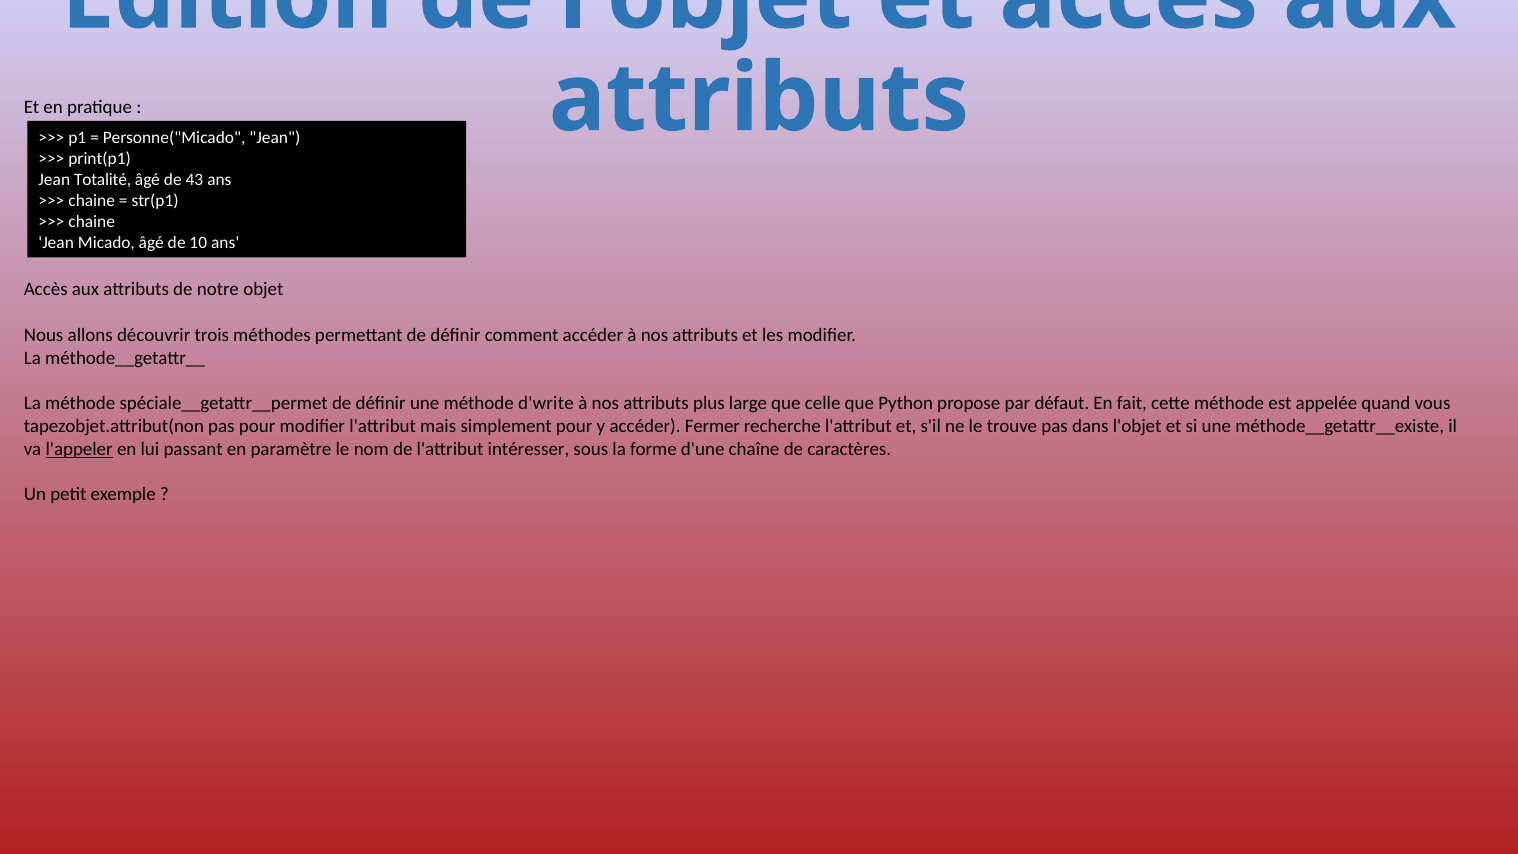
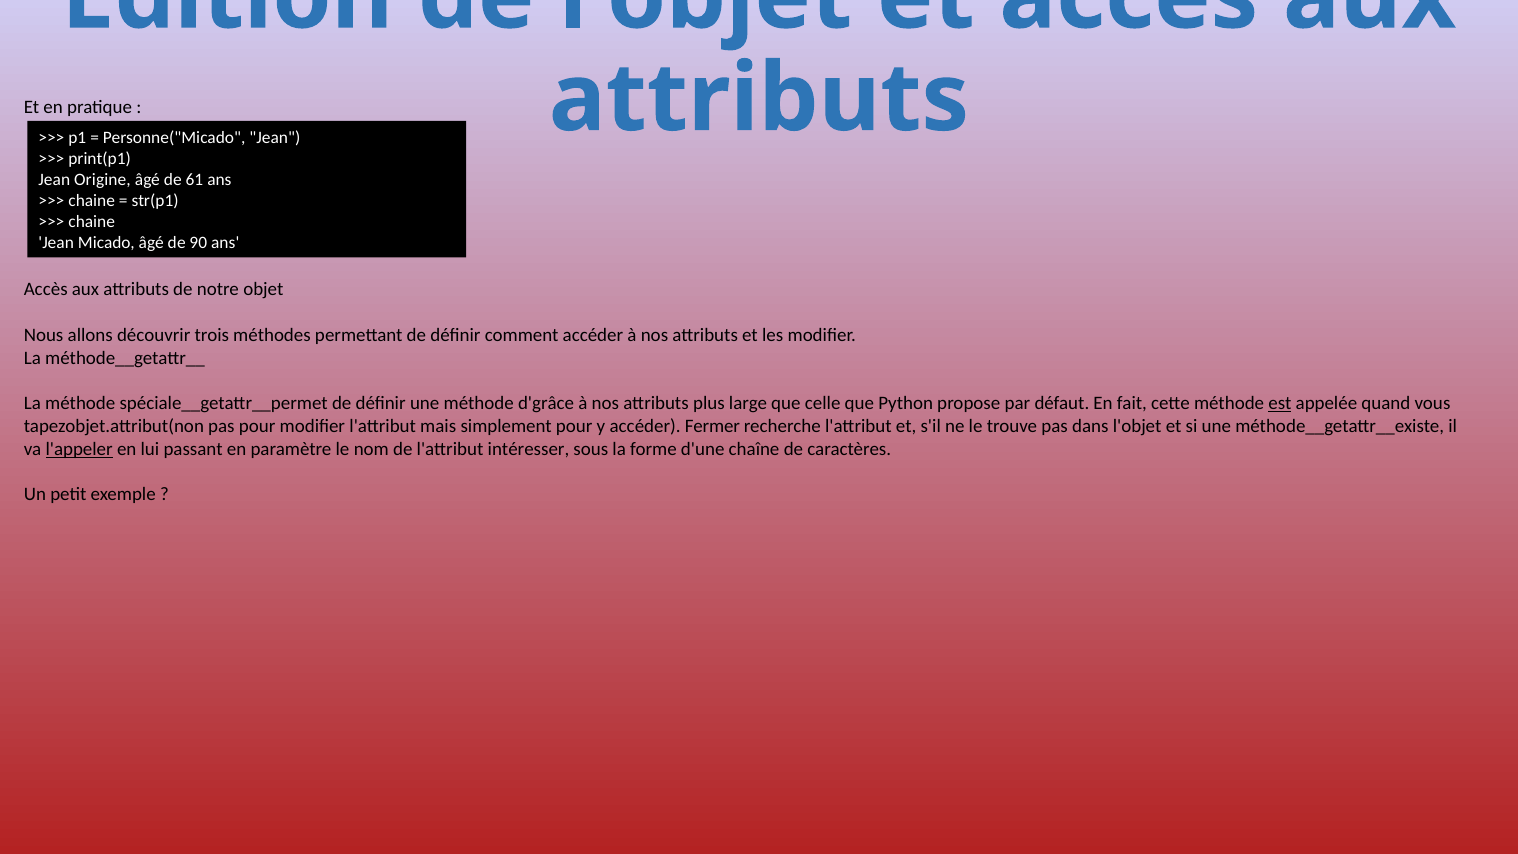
Totalité: Totalité -> Origine
43: 43 -> 61
10: 10 -> 90
d'write: d'write -> d'grâce
est underline: none -> present
